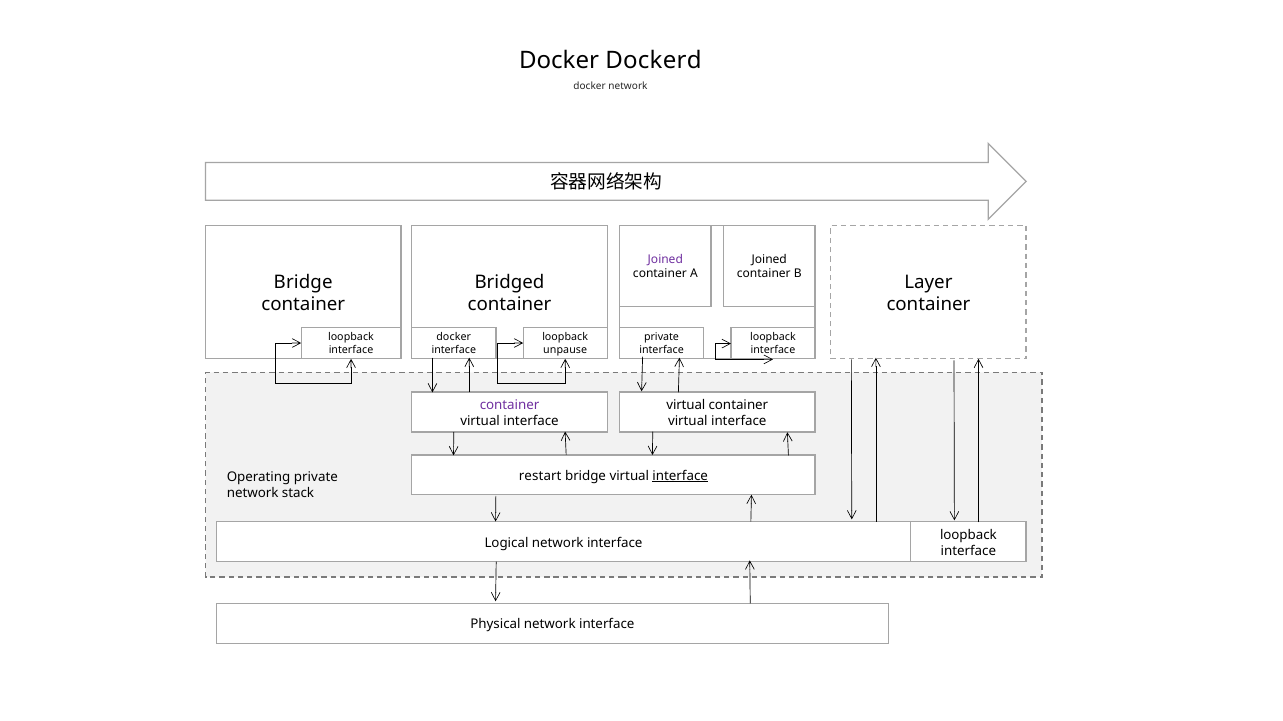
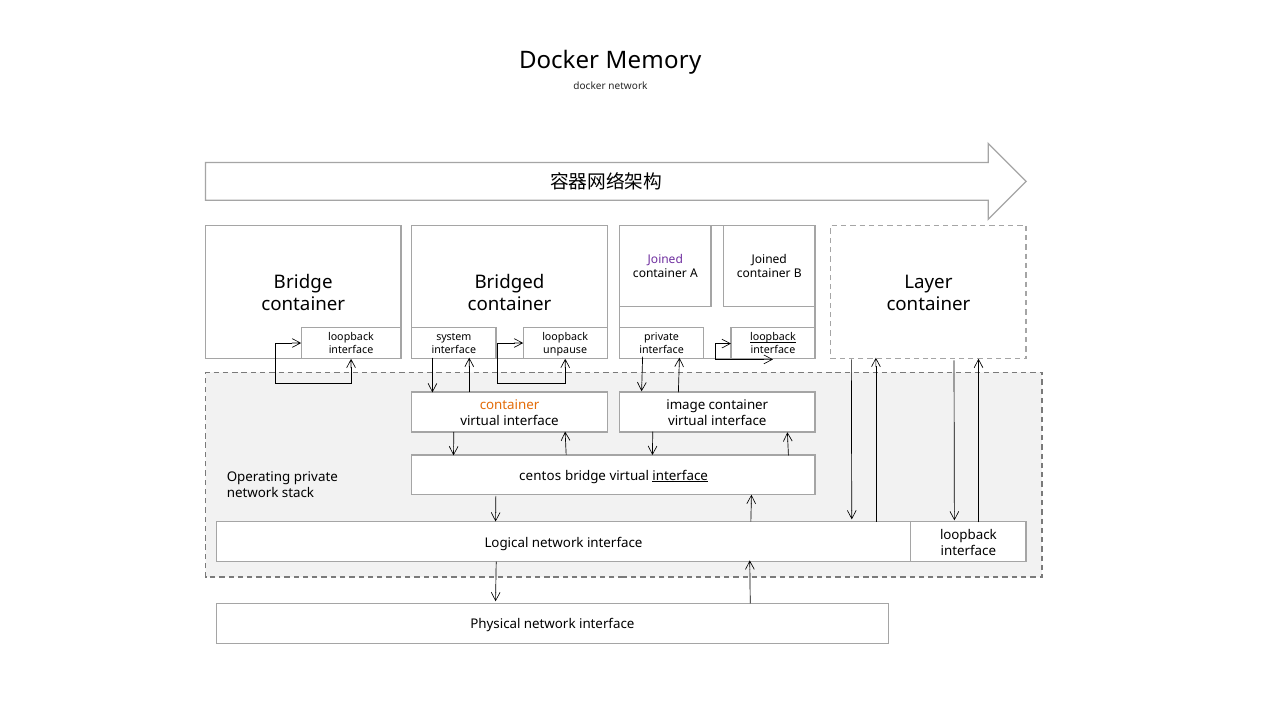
Dockerd: Dockerd -> Memory
docker at (454, 338): docker -> system
loopback at (773, 338) underline: none -> present
container at (510, 405) colour: purple -> orange
virtual at (686, 405): virtual -> image
restart: restart -> centos
